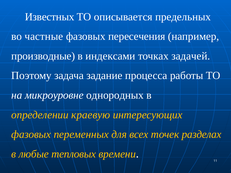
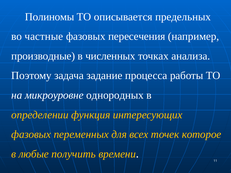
Известных: Известных -> Полиномы
индексами: индексами -> численных
задачей: задачей -> анализа
краевую: краевую -> функция
разделах: разделах -> которое
тепловых: тепловых -> получить
